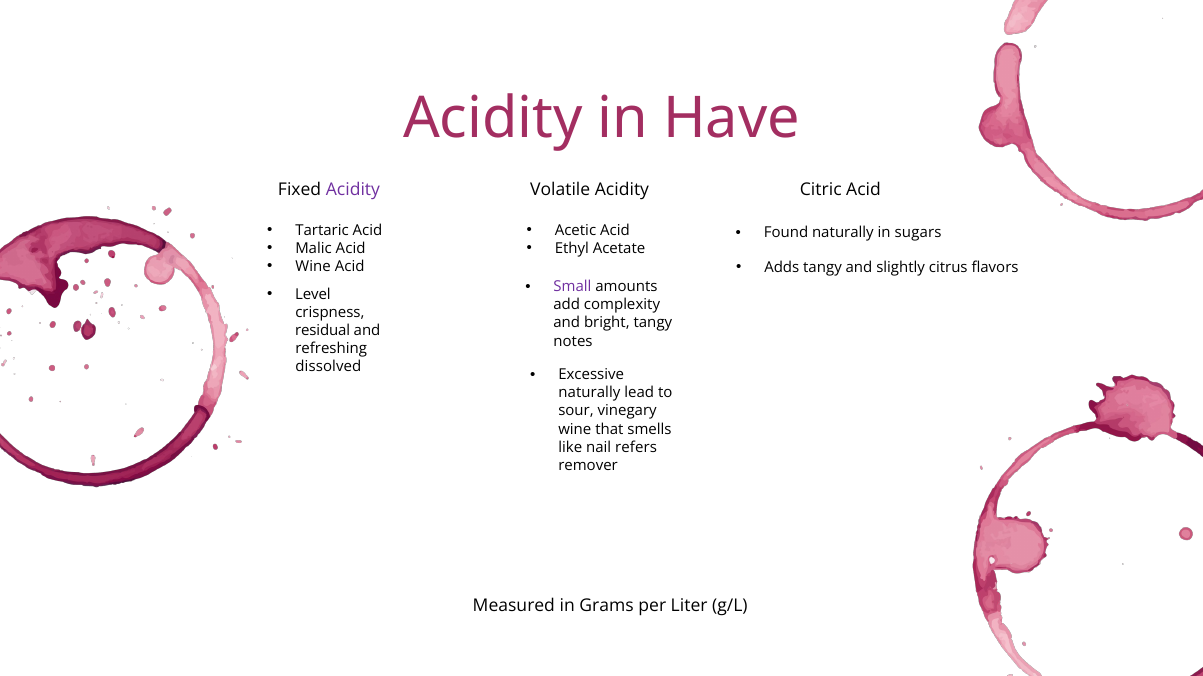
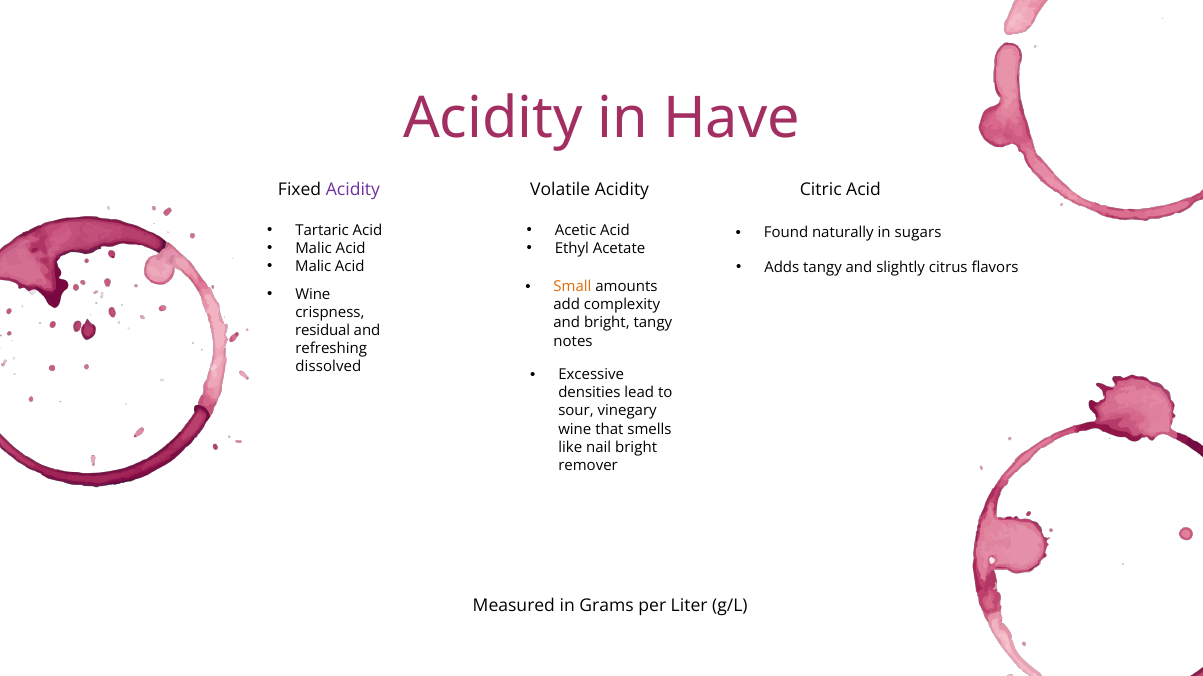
Wine at (313, 267): Wine -> Malic
Small colour: purple -> orange
Level at (313, 295): Level -> Wine
naturally at (589, 393): naturally -> densities
nail refers: refers -> bright
